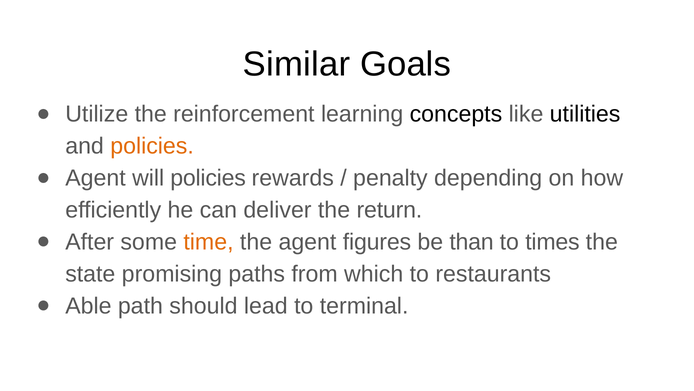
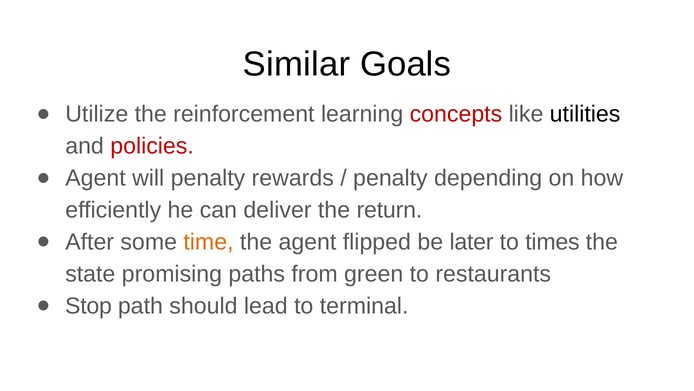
concepts colour: black -> red
policies at (152, 146) colour: orange -> red
will policies: policies -> penalty
figures: figures -> flipped
than: than -> later
which: which -> green
Able: Able -> Stop
